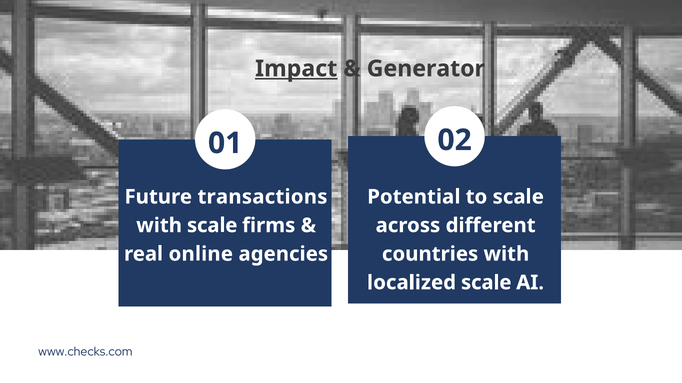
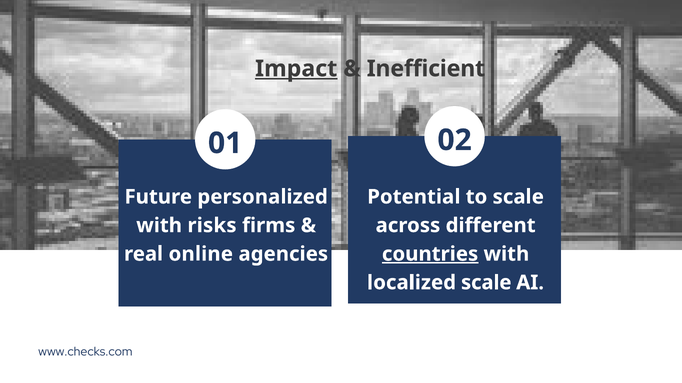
Generator: Generator -> Inefficient
transactions: transactions -> personalized
with scale: scale -> risks
countries underline: none -> present
